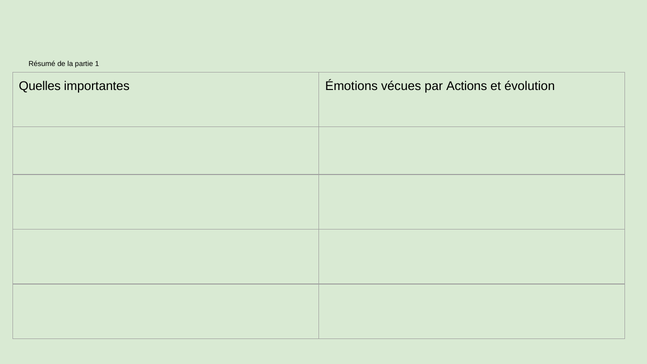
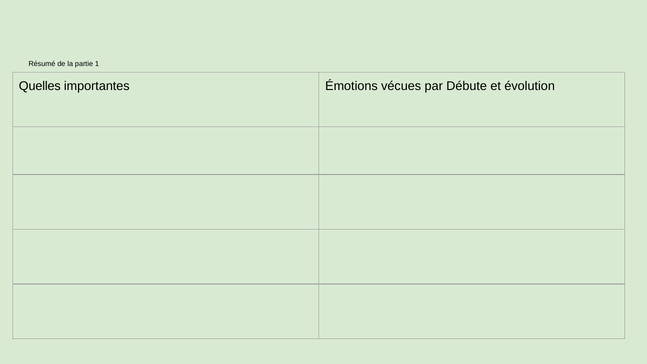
Actions: Actions -> Débute
